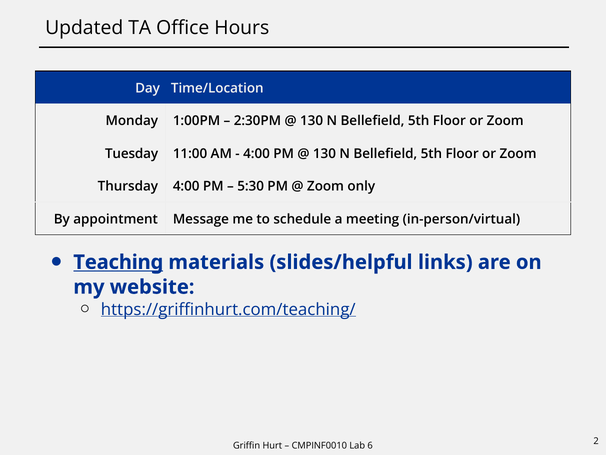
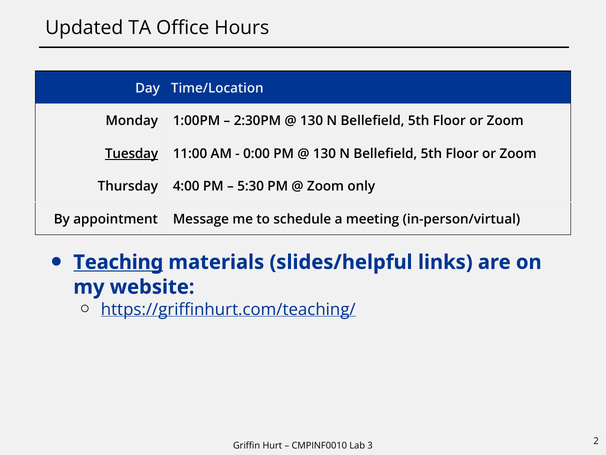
Tuesday underline: none -> present
4:00 at (257, 153): 4:00 -> 0:00
6: 6 -> 3
